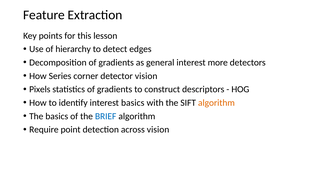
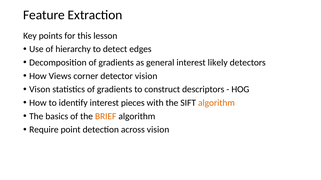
more: more -> likely
Series: Series -> Views
Pixels: Pixels -> Vison
interest basics: basics -> pieces
BRIEF colour: blue -> orange
